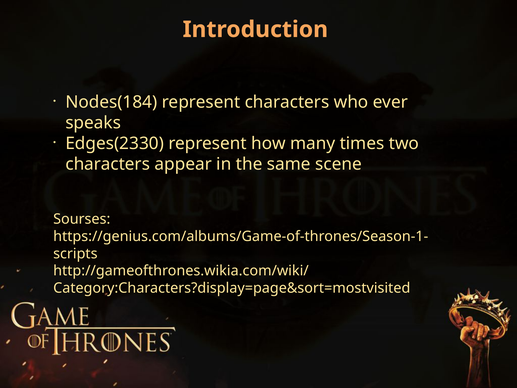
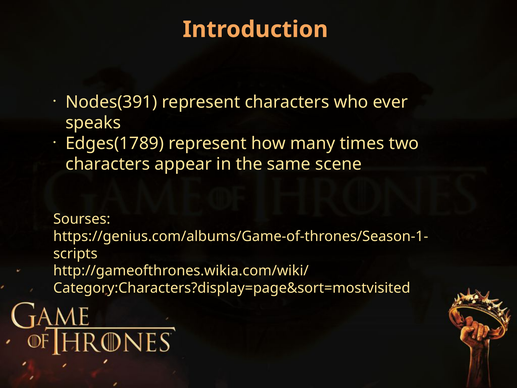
Nodes(184: Nodes(184 -> Nodes(391
Edges(2330: Edges(2330 -> Edges(1789
